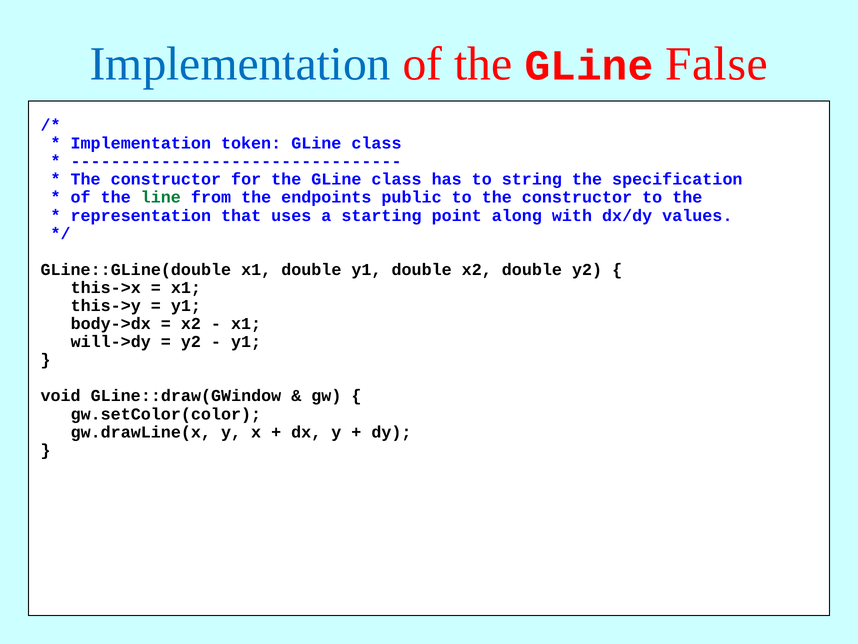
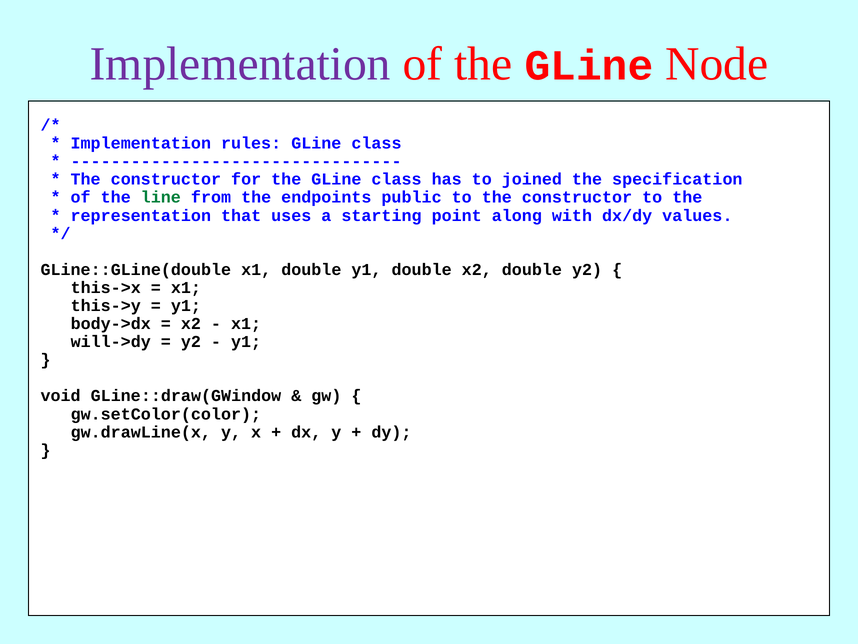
Implementation at (240, 64) colour: blue -> purple
False: False -> Node
token: token -> rules
string: string -> joined
